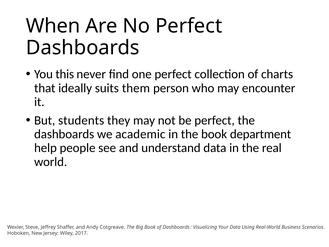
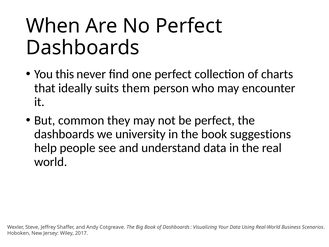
students: students -> common
academic: academic -> university
department: department -> suggestions
